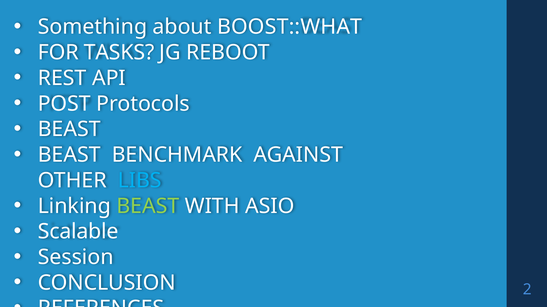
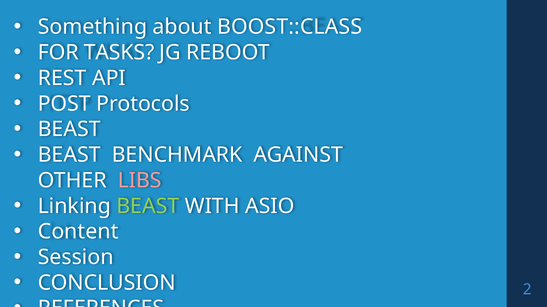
BOOST::WHAT: BOOST::WHAT -> BOOST::CLASS
LIBS colour: light blue -> pink
Scalable: Scalable -> Content
